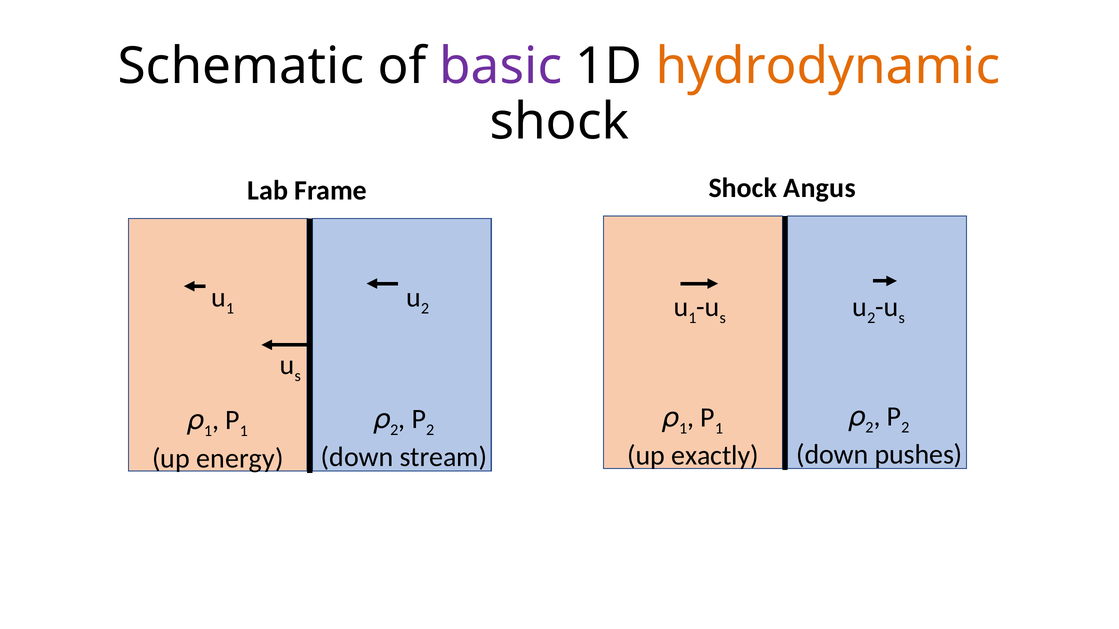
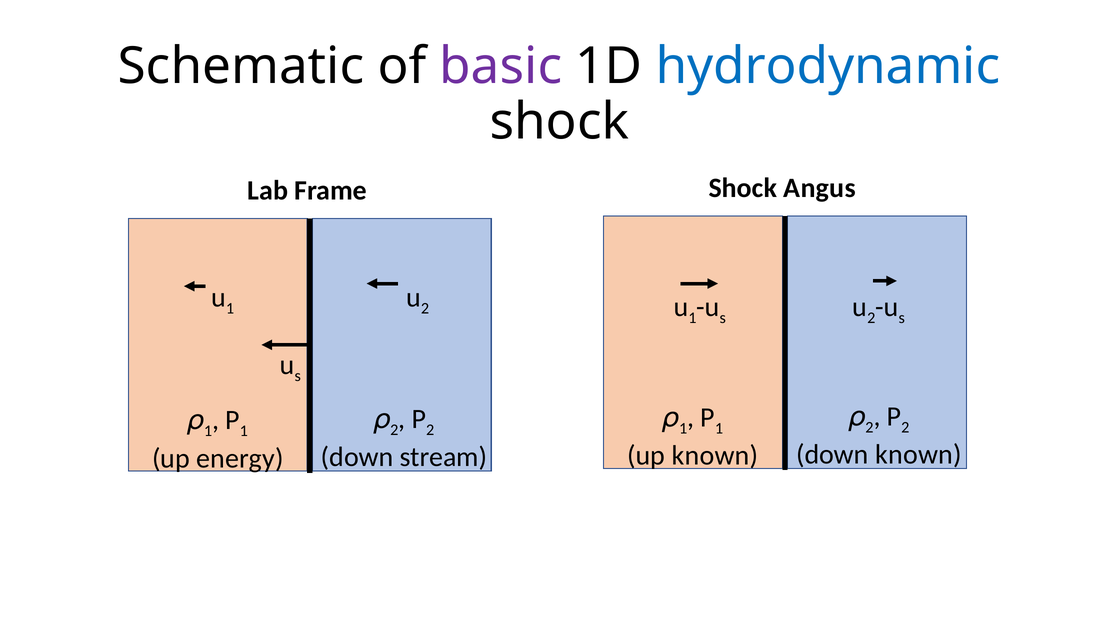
hydrodynamic colour: orange -> blue
down pushes: pushes -> known
up exactly: exactly -> known
